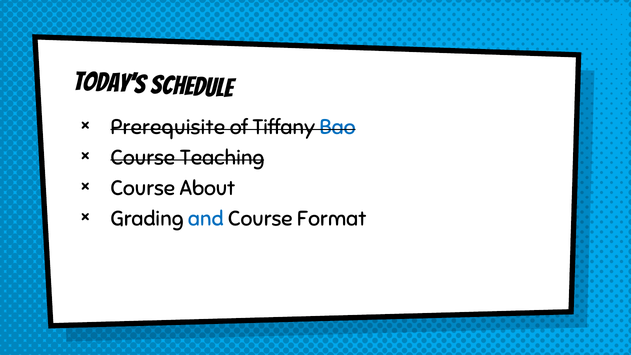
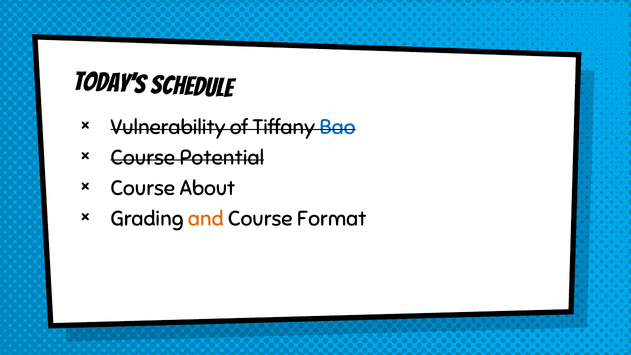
Prerequisite: Prerequisite -> Vulnerability
Teaching: Teaching -> Potential
and colour: blue -> orange
